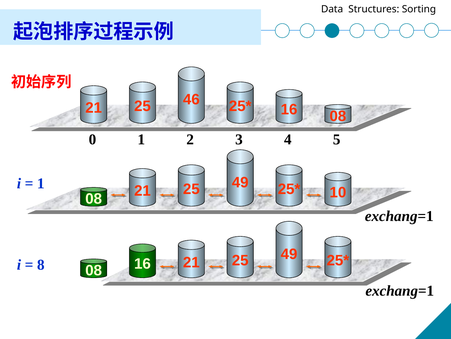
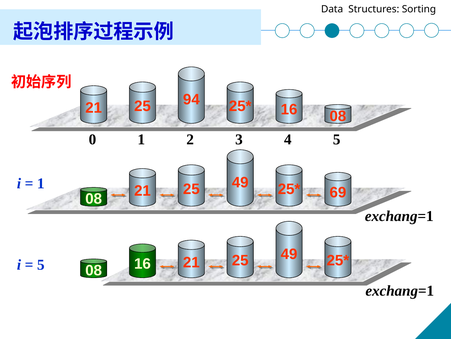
46: 46 -> 94
10: 10 -> 69
8 at (41, 264): 8 -> 5
